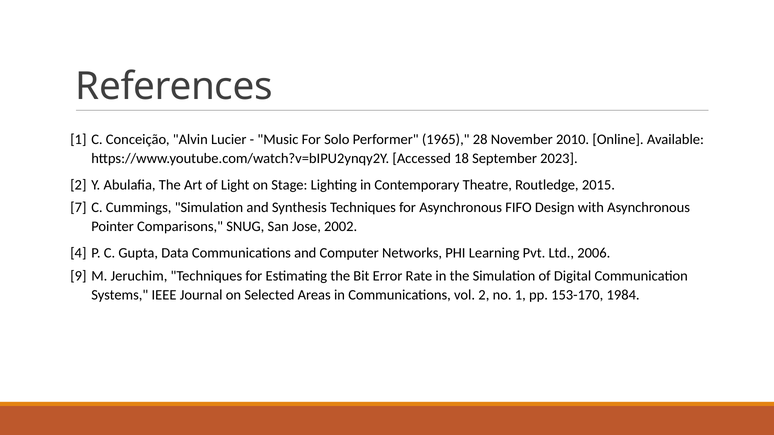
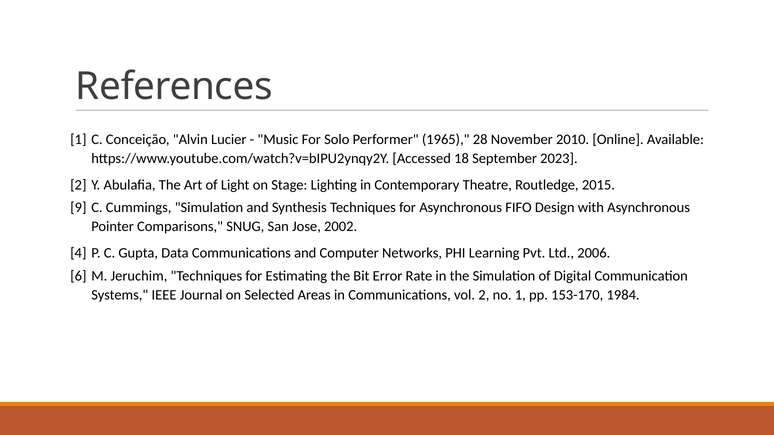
7: 7 -> 9
9: 9 -> 6
